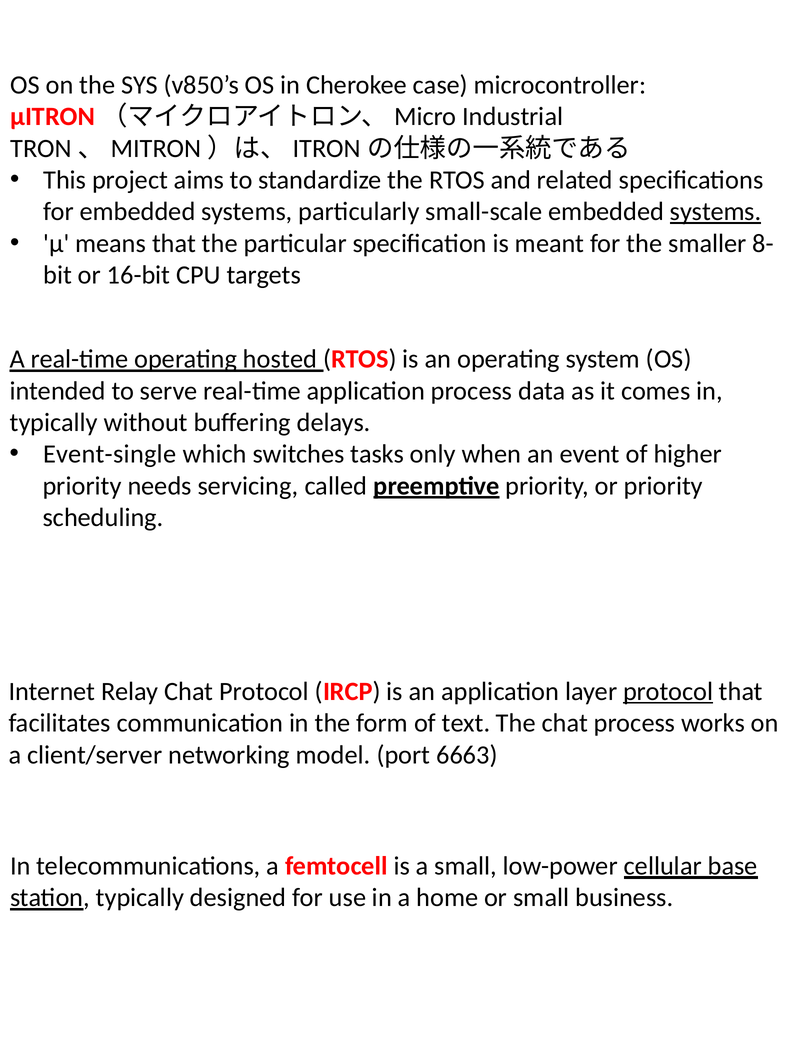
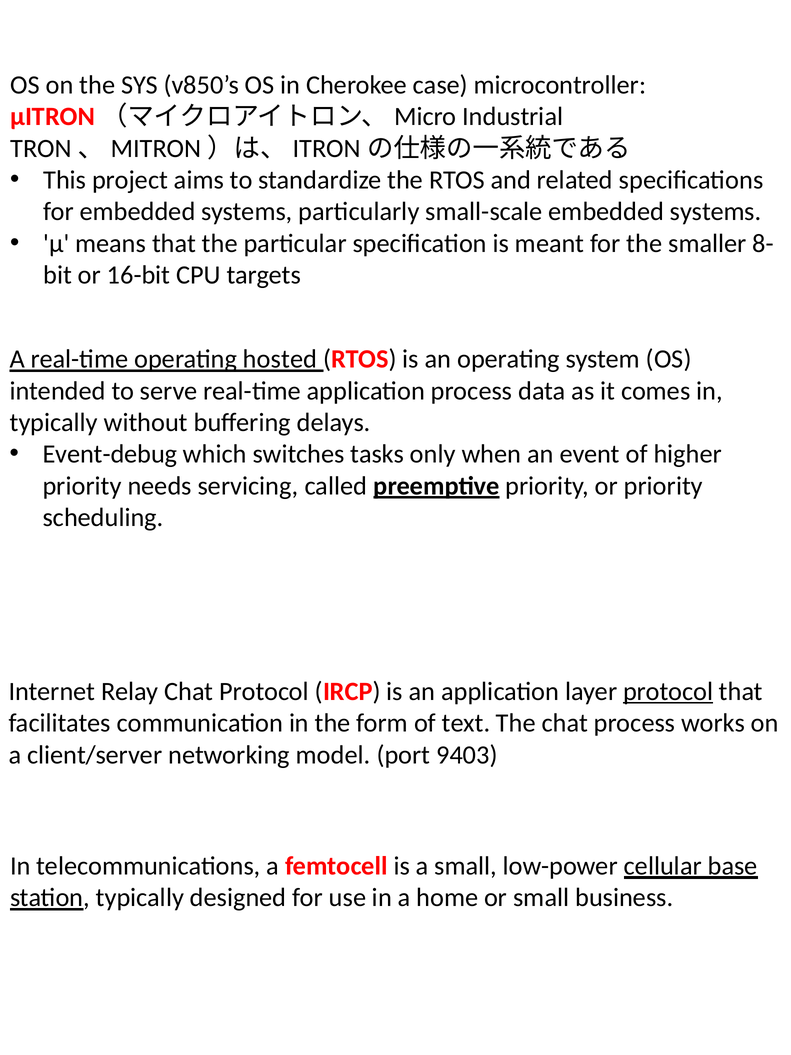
systems at (716, 212) underline: present -> none
Event-single: Event-single -> Event-debug
6663: 6663 -> 9403
